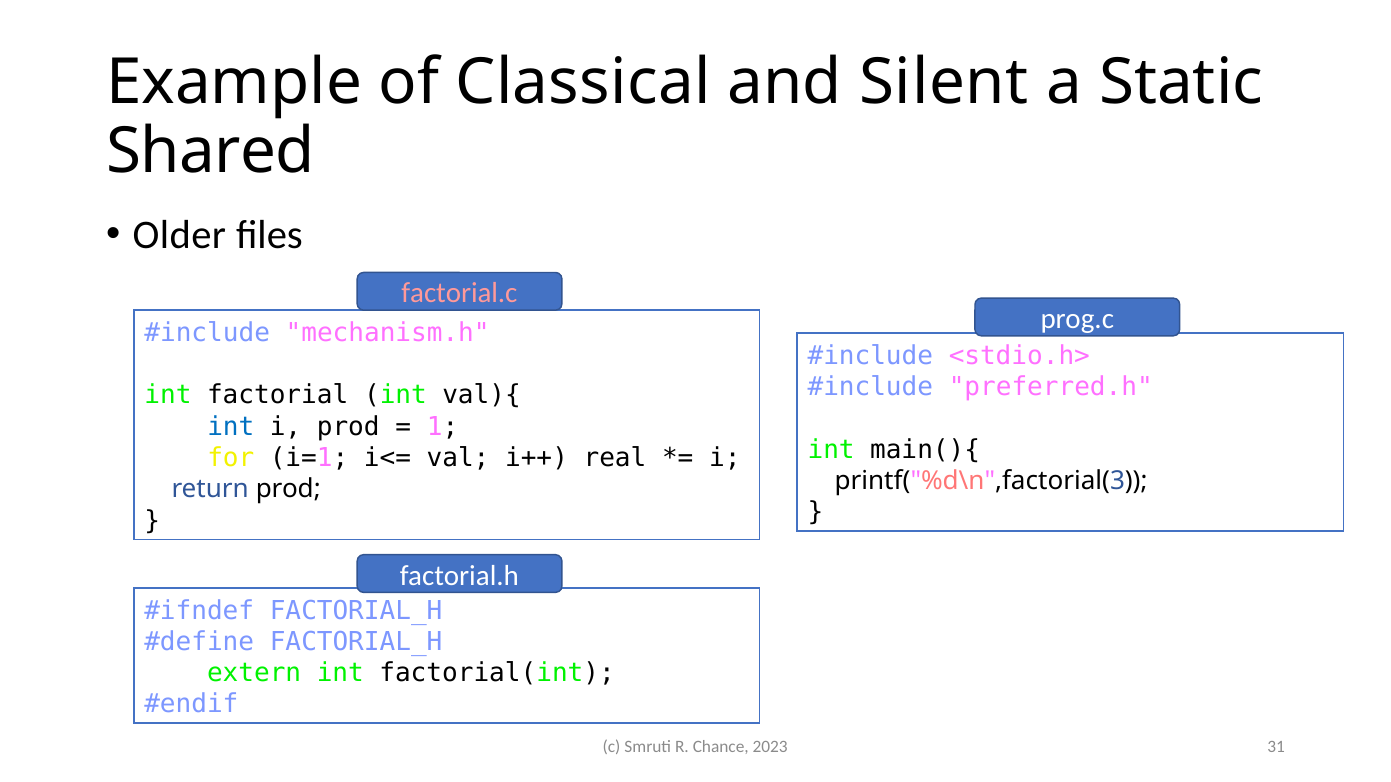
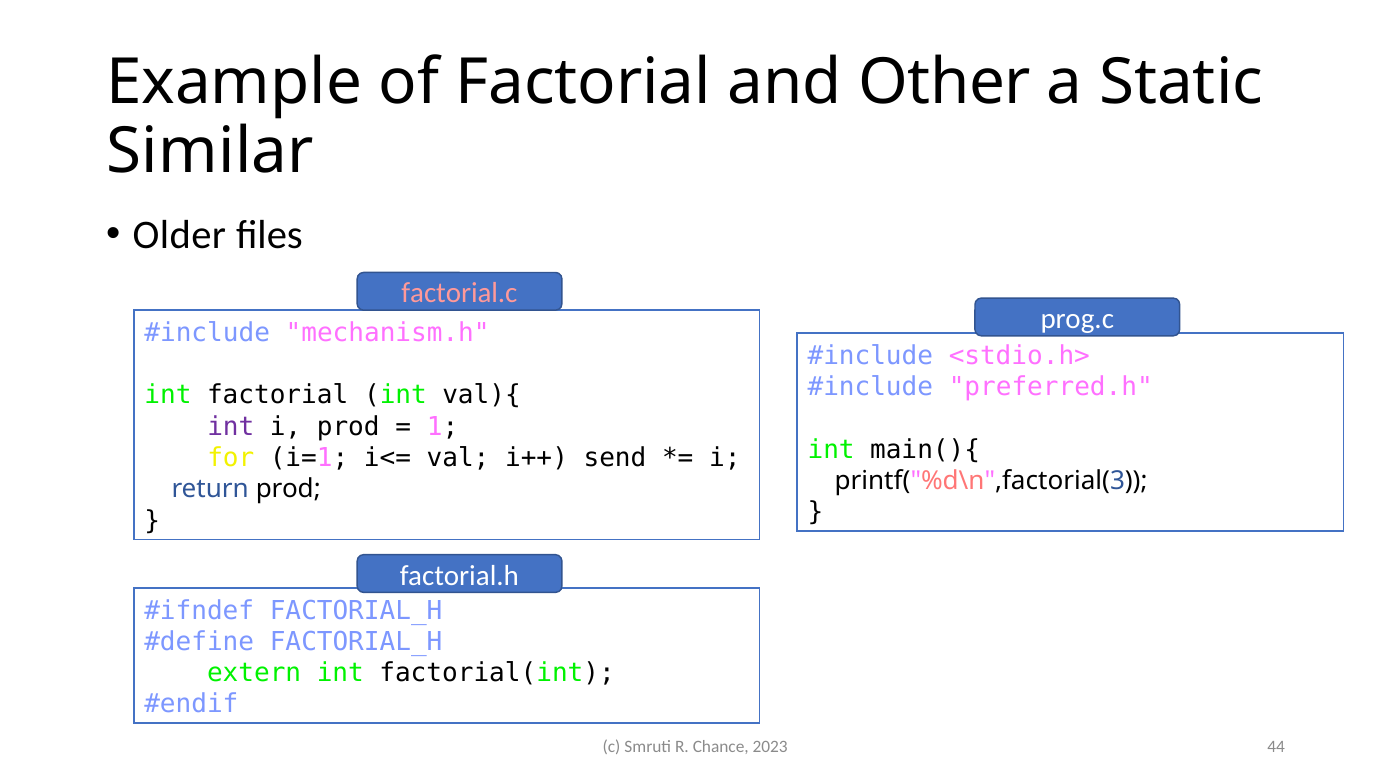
of Classical: Classical -> Factorial
Silent: Silent -> Other
Shared: Shared -> Similar
int at (231, 427) colour: blue -> purple
real: real -> send
31: 31 -> 44
